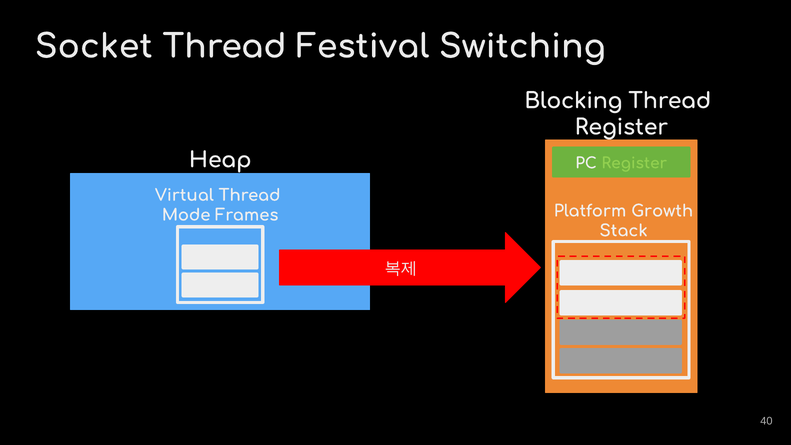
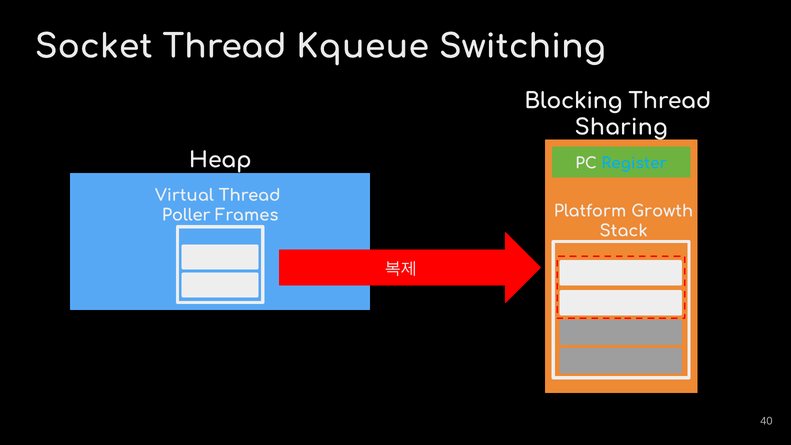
Festival: Festival -> Kqueue
Register at (621, 127): Register -> Sharing
Register at (634, 163) colour: light green -> light blue
Mode: Mode -> Poller
